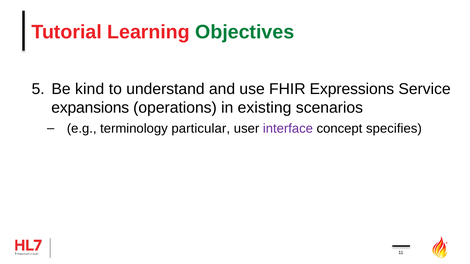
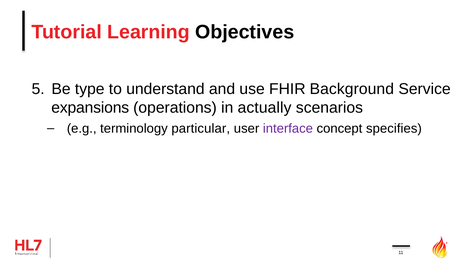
Objectives colour: green -> black
kind: kind -> type
Expressions: Expressions -> Background
existing: existing -> actually
